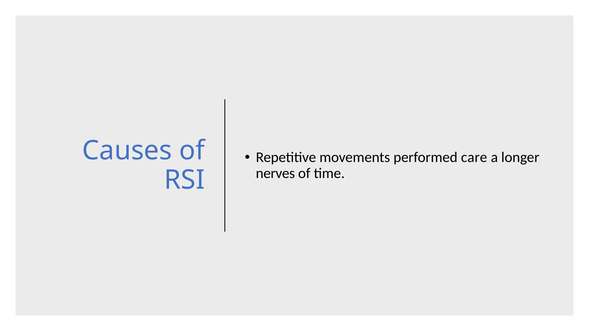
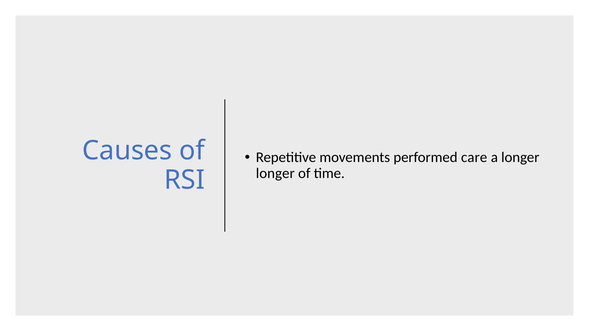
nerves at (275, 174): nerves -> longer
